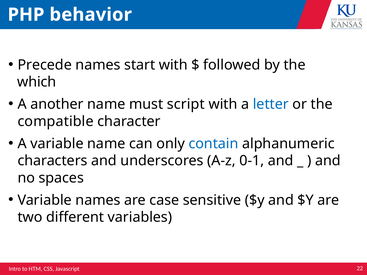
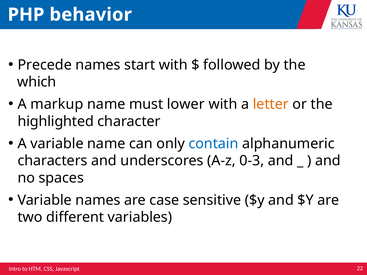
another: another -> markup
script: script -> lower
letter colour: blue -> orange
compatible: compatible -> highlighted
0-1: 0-1 -> 0-3
